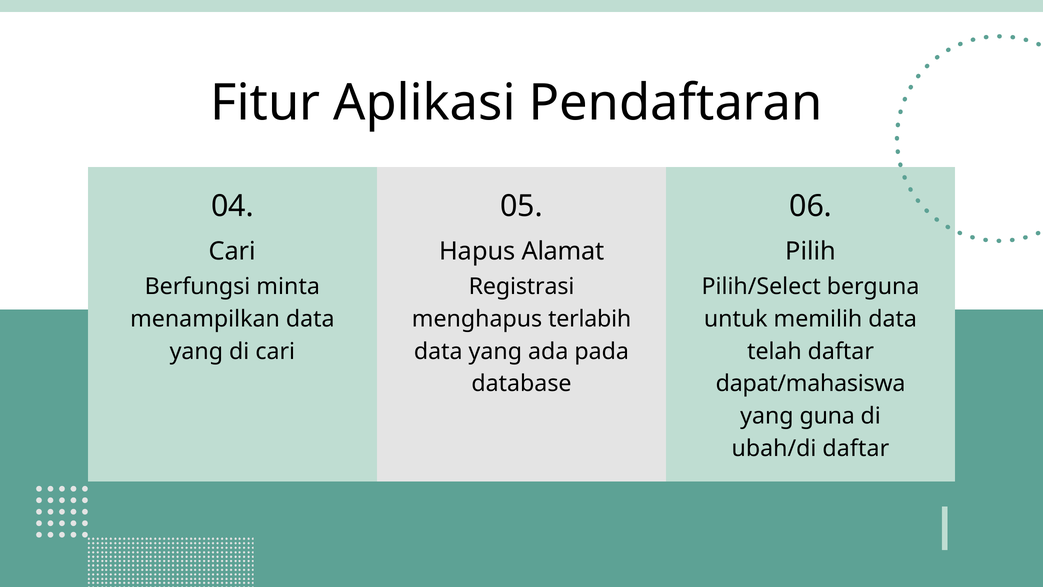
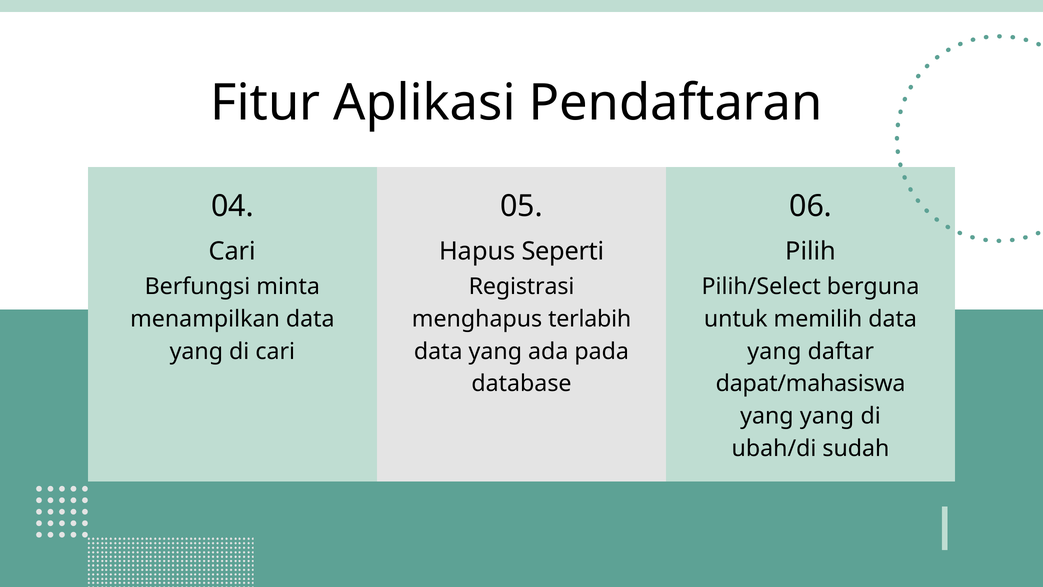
Alamat: Alamat -> Seperti
telah at (774, 351): telah -> yang
yang guna: guna -> yang
ubah/di daftar: daftar -> sudah
